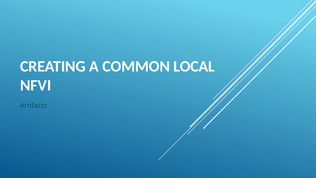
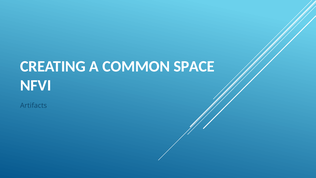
LOCAL: LOCAL -> SPACE
